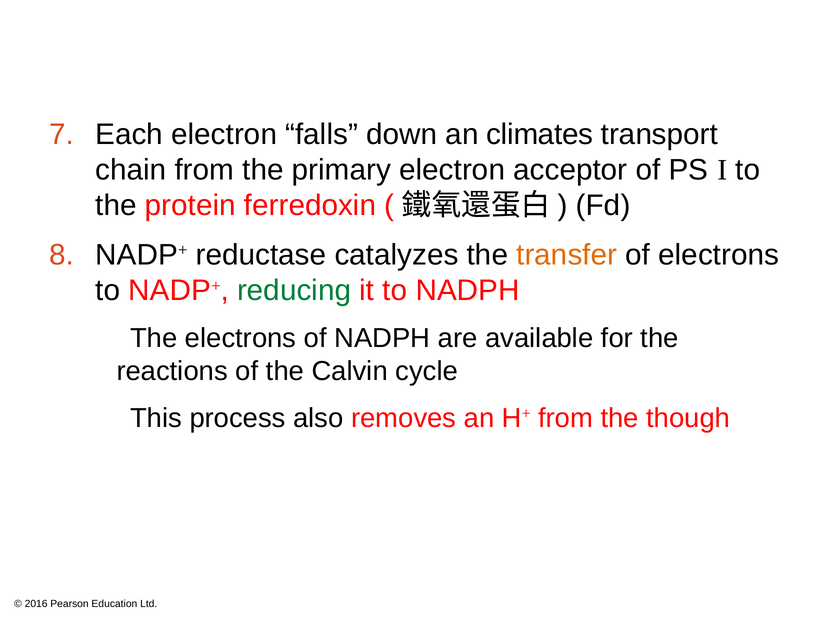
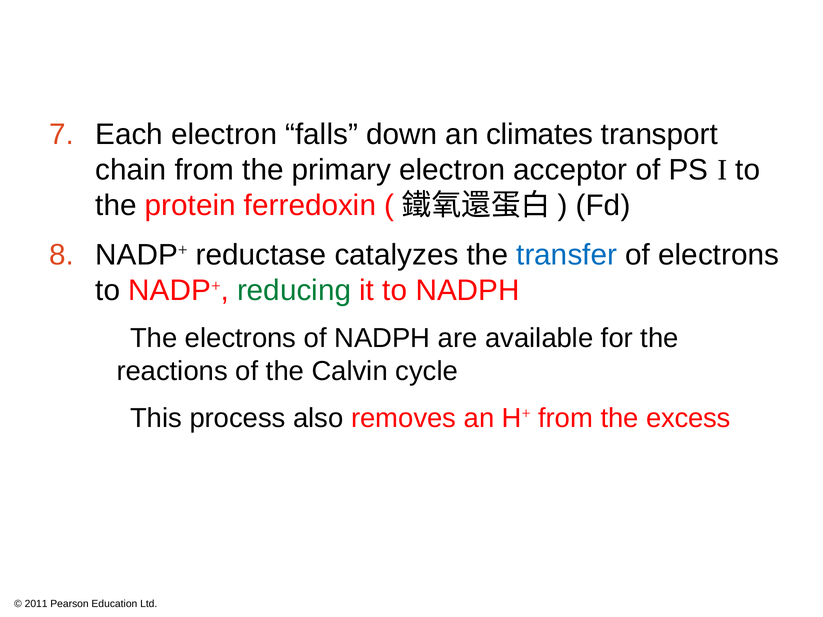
transfer colour: orange -> blue
though: though -> excess
2016: 2016 -> 2011
